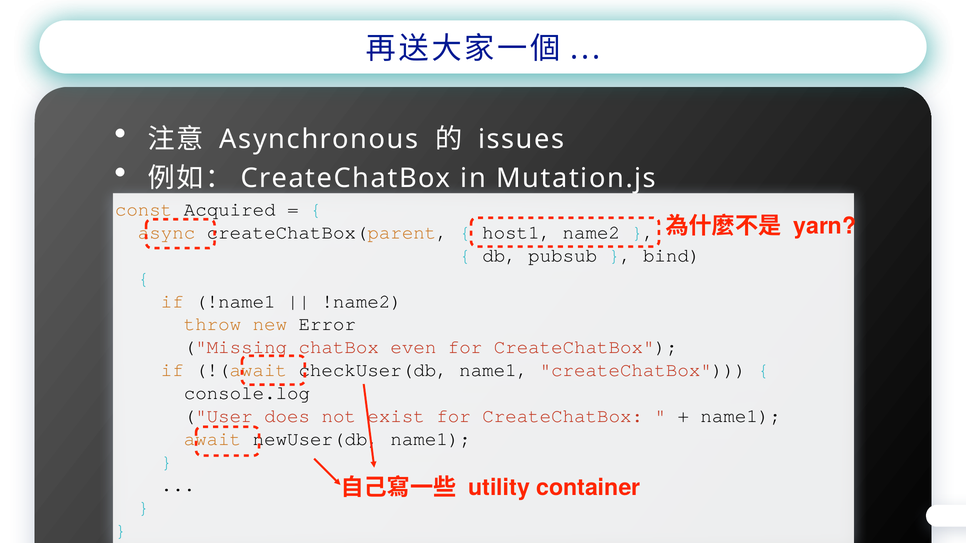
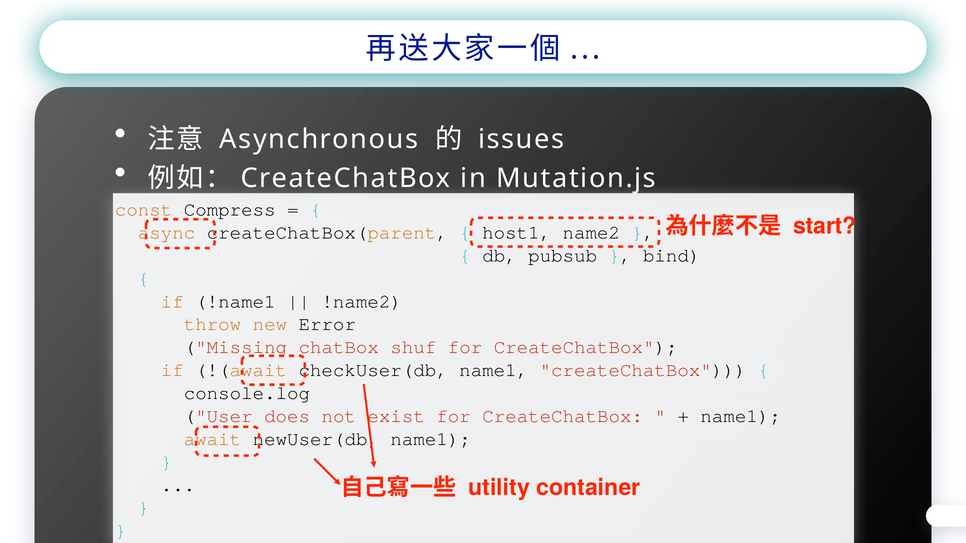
Acquired: Acquired -> Compress
yarn: yarn -> start
even: even -> shuf
